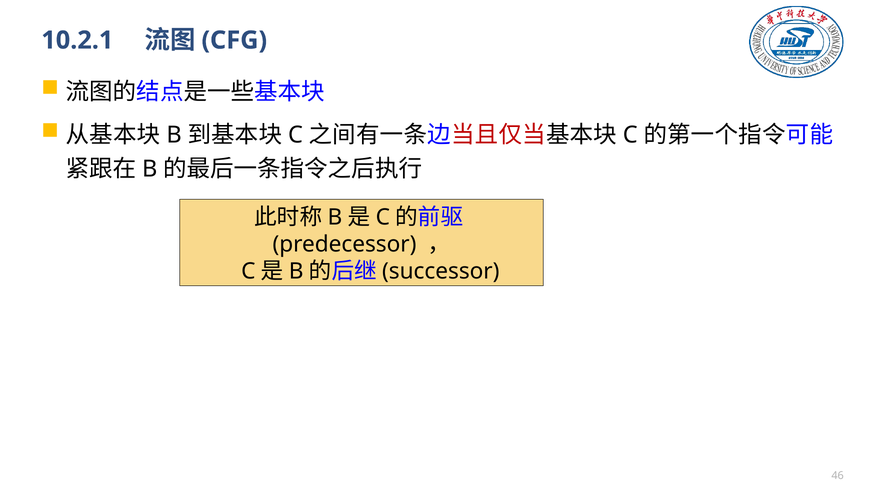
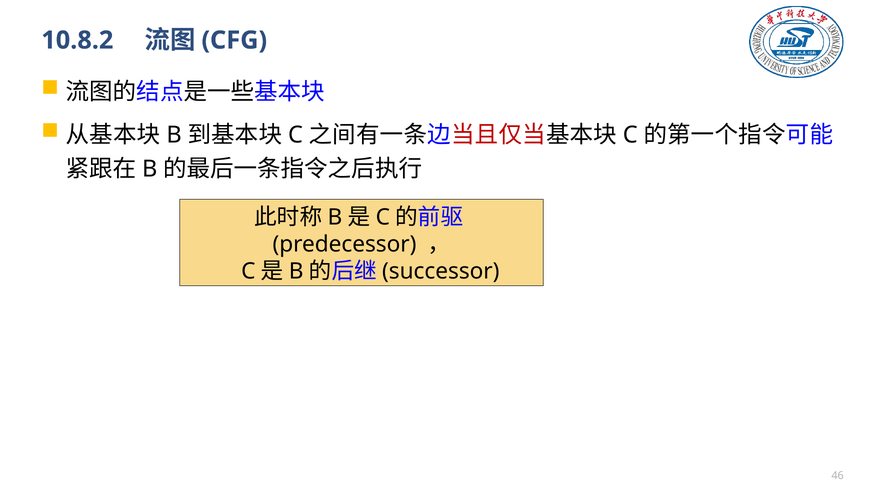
10.2.1: 10.2.1 -> 10.8.2
